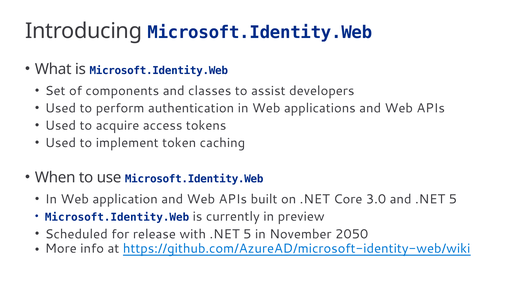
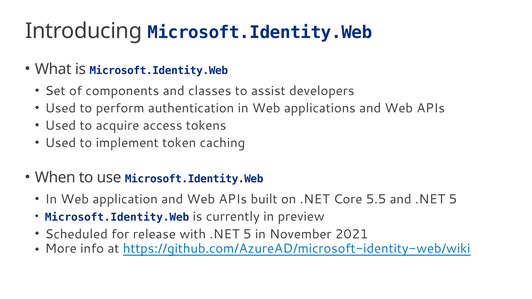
3.0: 3.0 -> 5.5
2050: 2050 -> 2021
